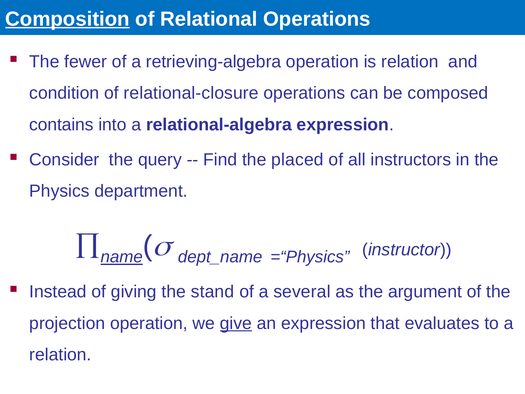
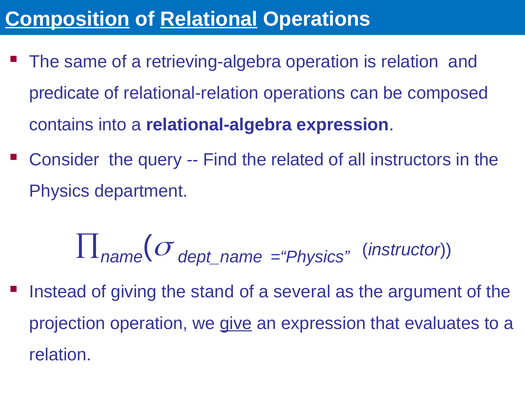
Relational underline: none -> present
fewer: fewer -> same
condition: condition -> predicate
relational-closure: relational-closure -> relational-relation
placed: placed -> related
name underline: present -> none
